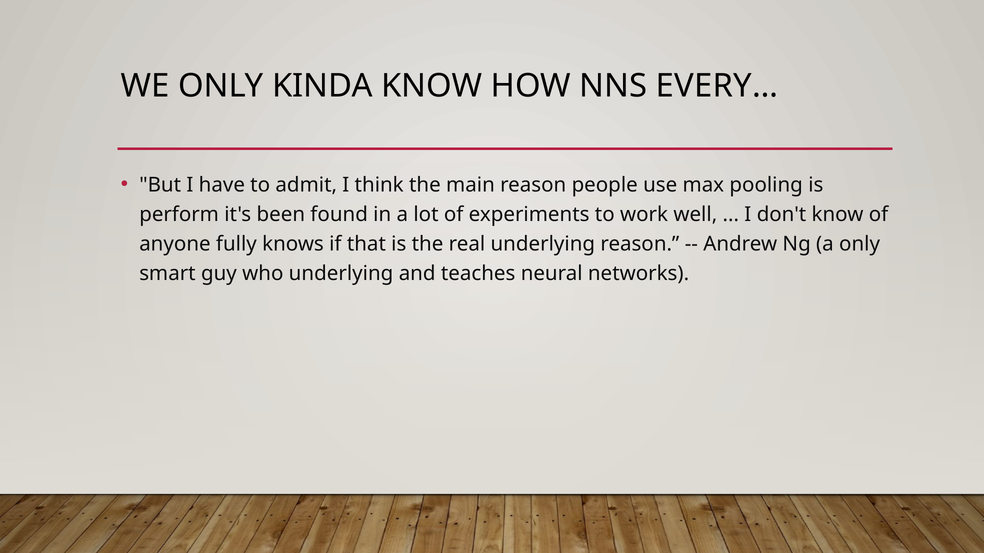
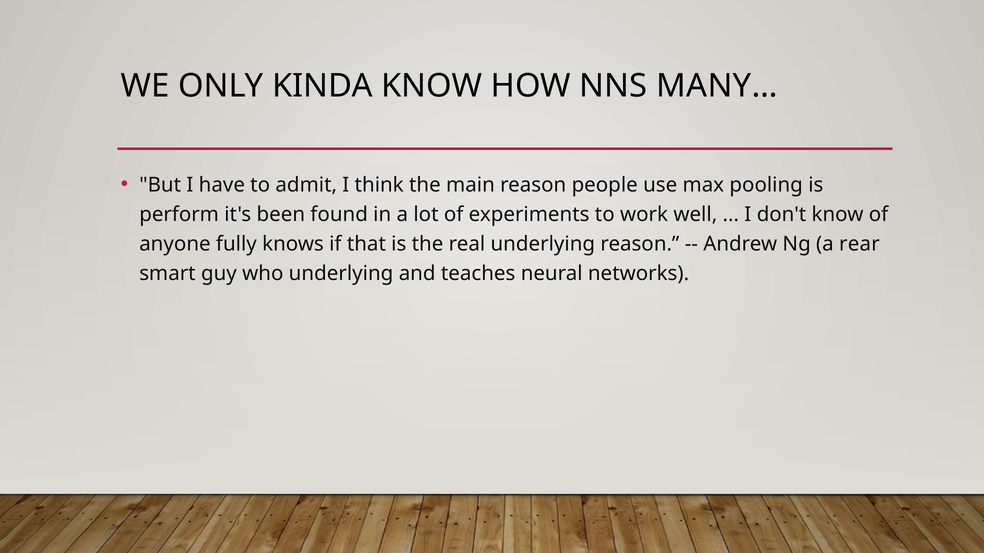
EVERY…: EVERY… -> MANY…
a only: only -> rear
